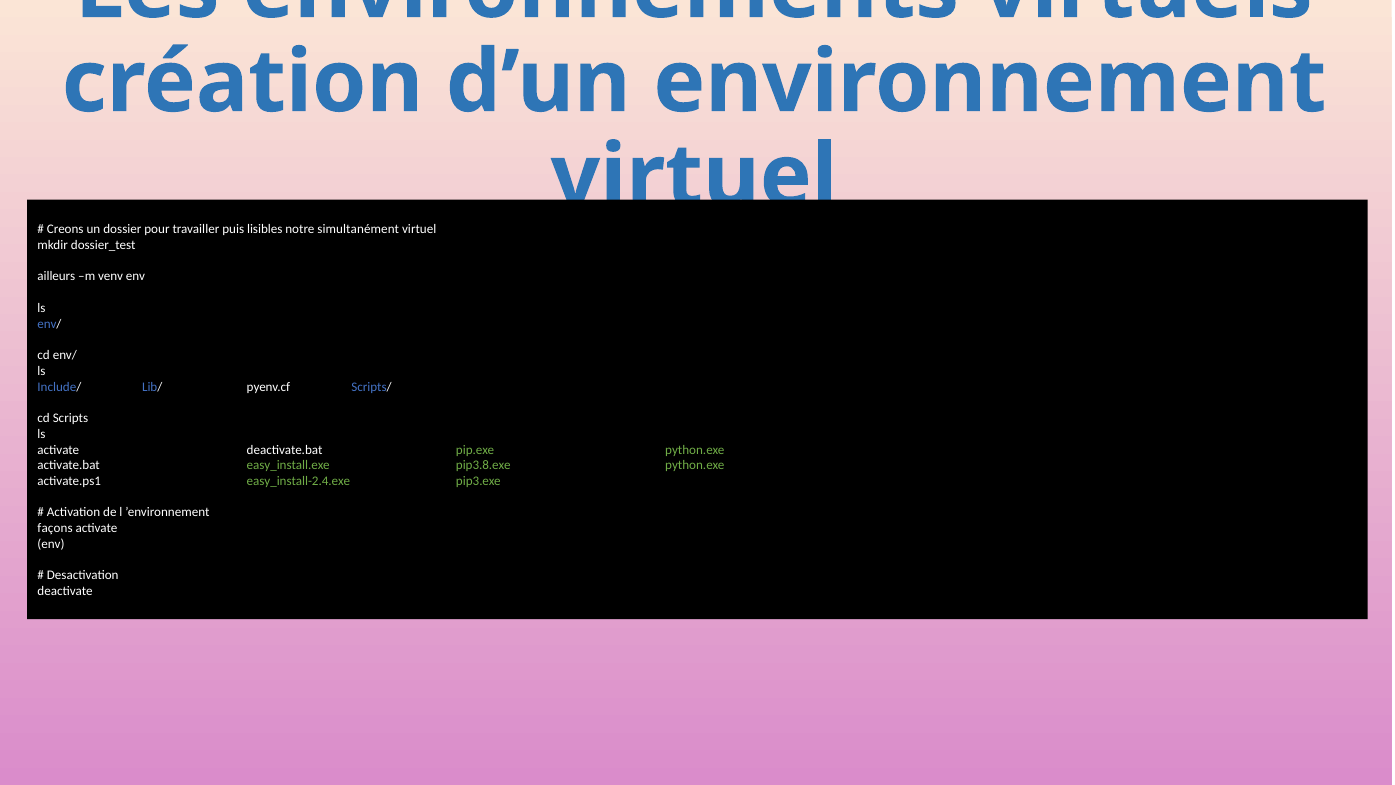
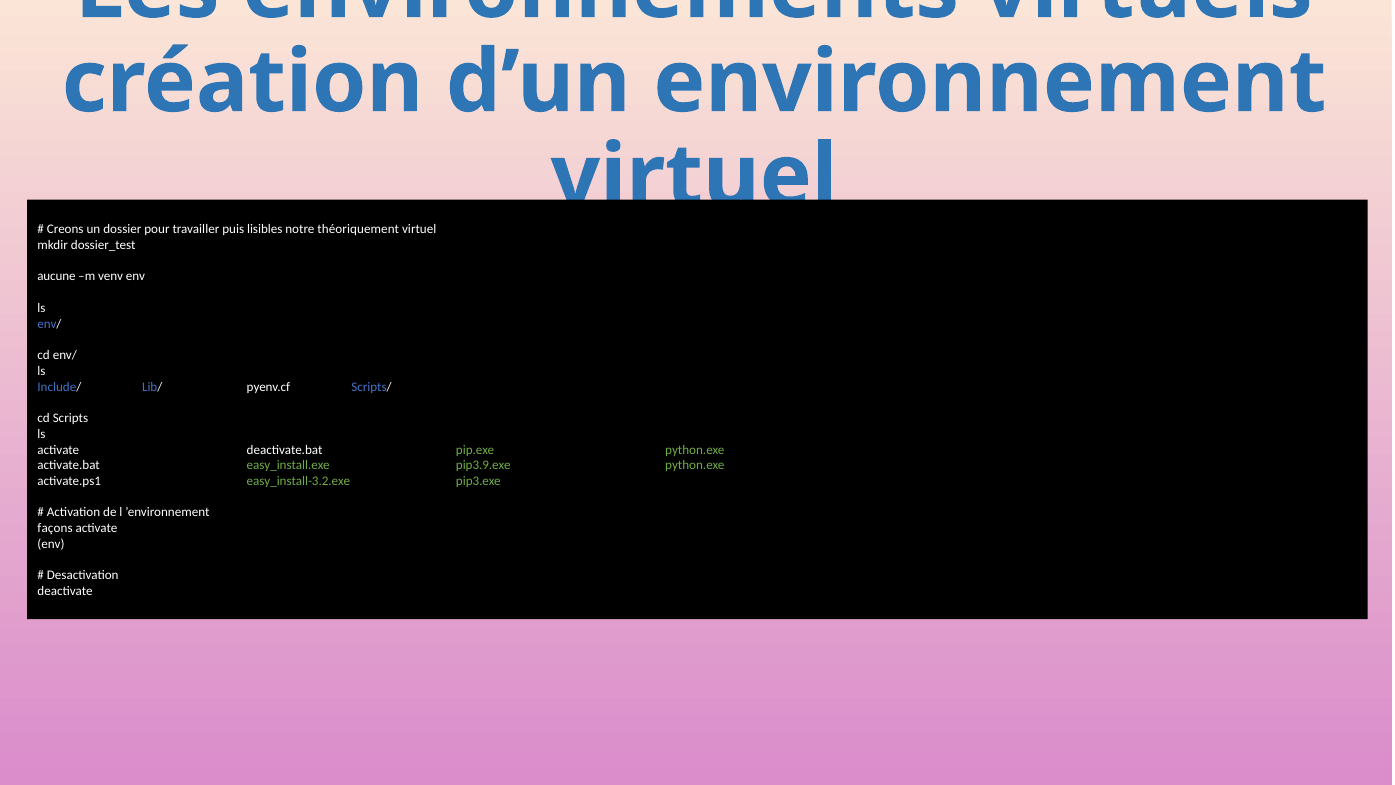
simultanément: simultanément -> théoriquement
ailleurs: ailleurs -> aucune
pip3.8.exe: pip3.8.exe -> pip3.9.exe
easy_install-2.4.exe: easy_install-2.4.exe -> easy_install-3.2.exe
